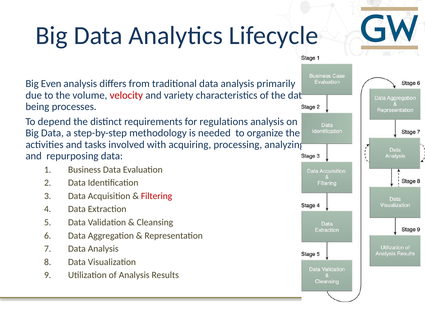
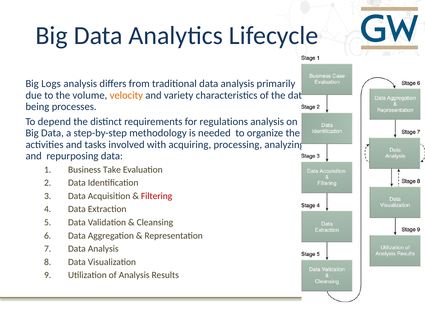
Even: Even -> Logs
velocity colour: red -> orange
Business Data: Data -> Take
